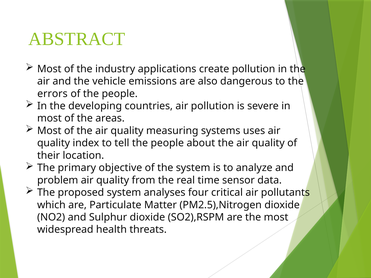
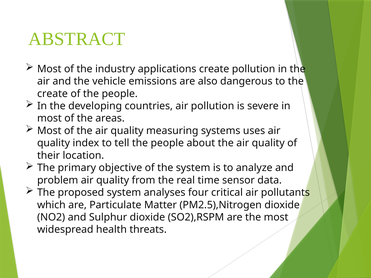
errors at (52, 94): errors -> create
